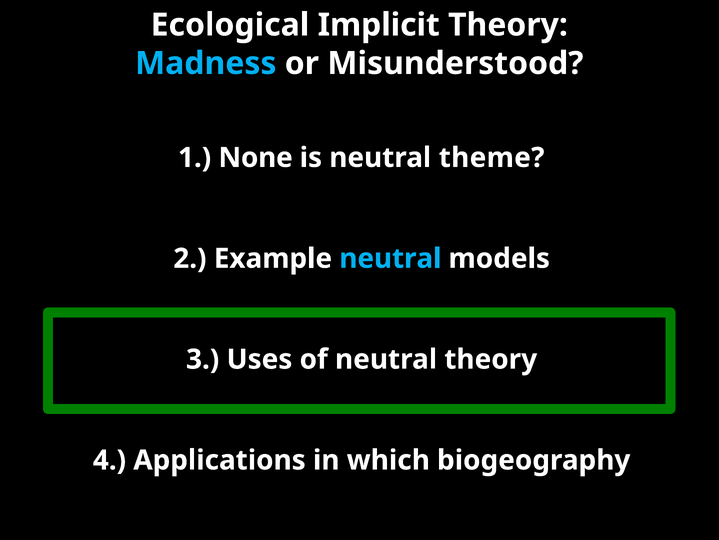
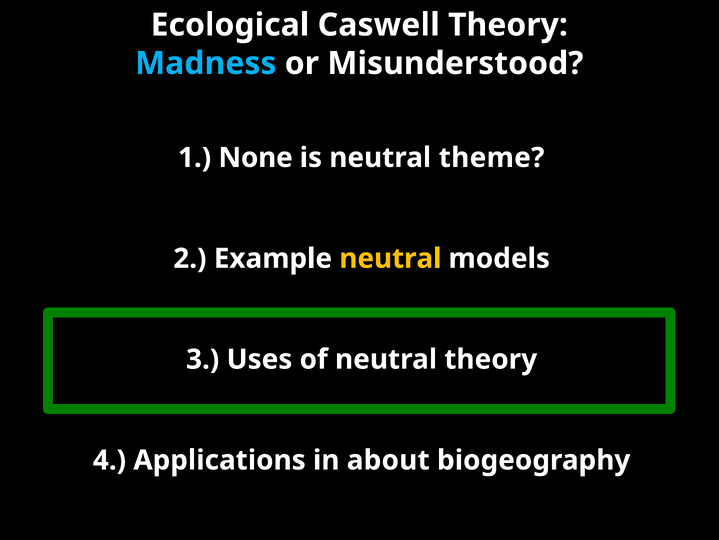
Implicit: Implicit -> Caswell
neutral at (390, 258) colour: light blue -> yellow
which: which -> about
